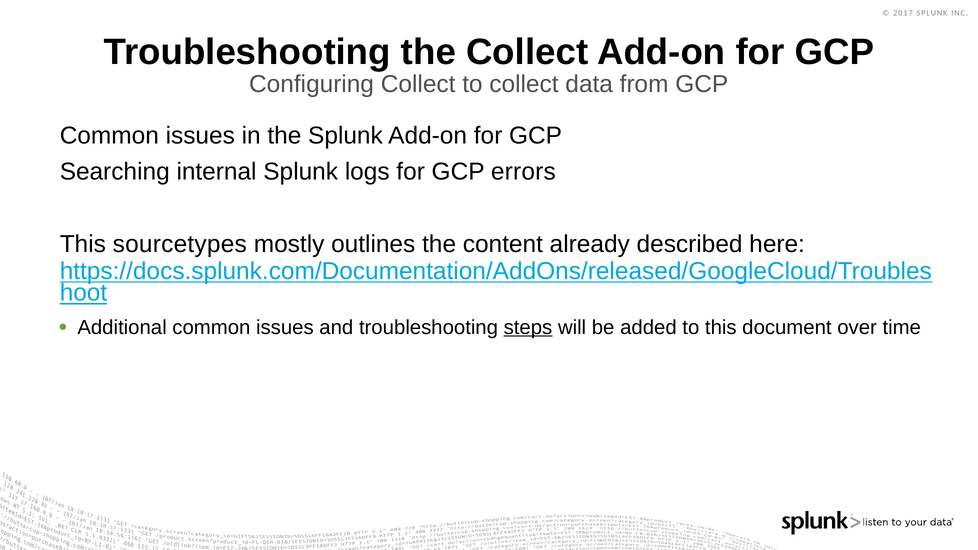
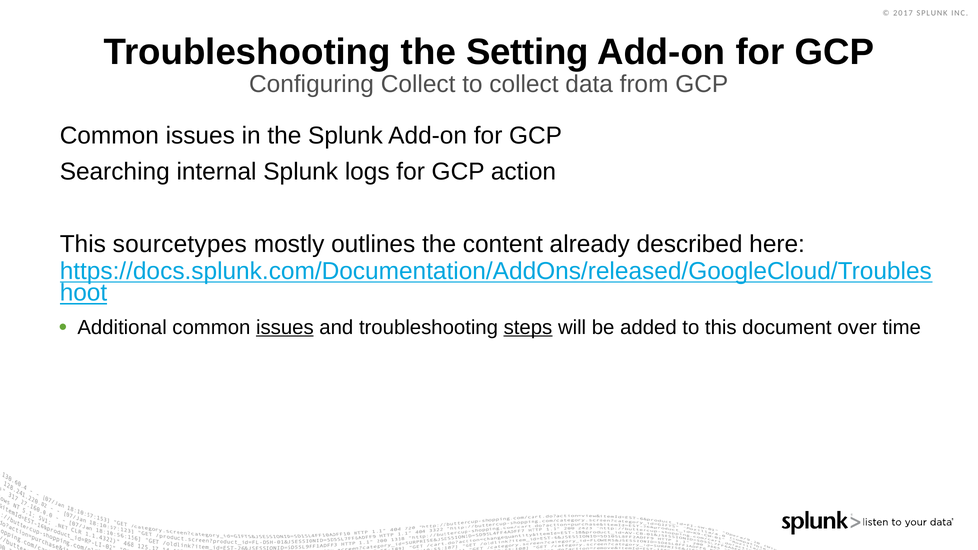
the Collect: Collect -> Setting
errors: errors -> action
issues at (285, 327) underline: none -> present
